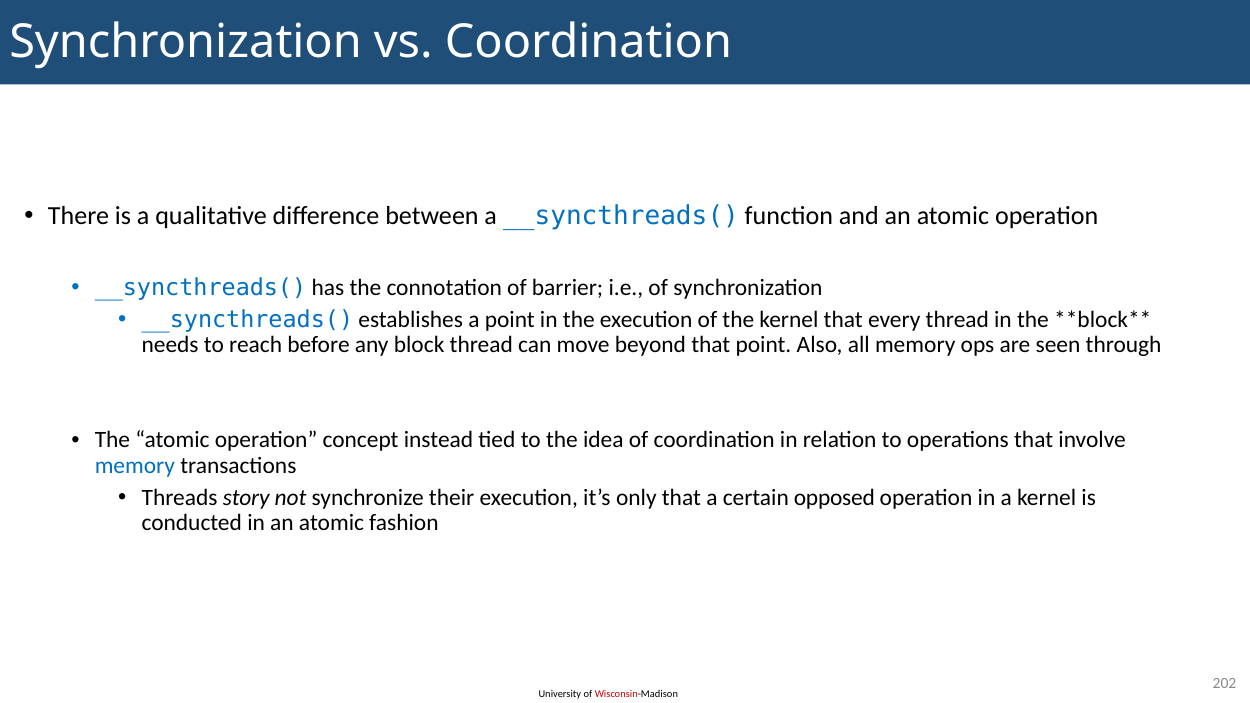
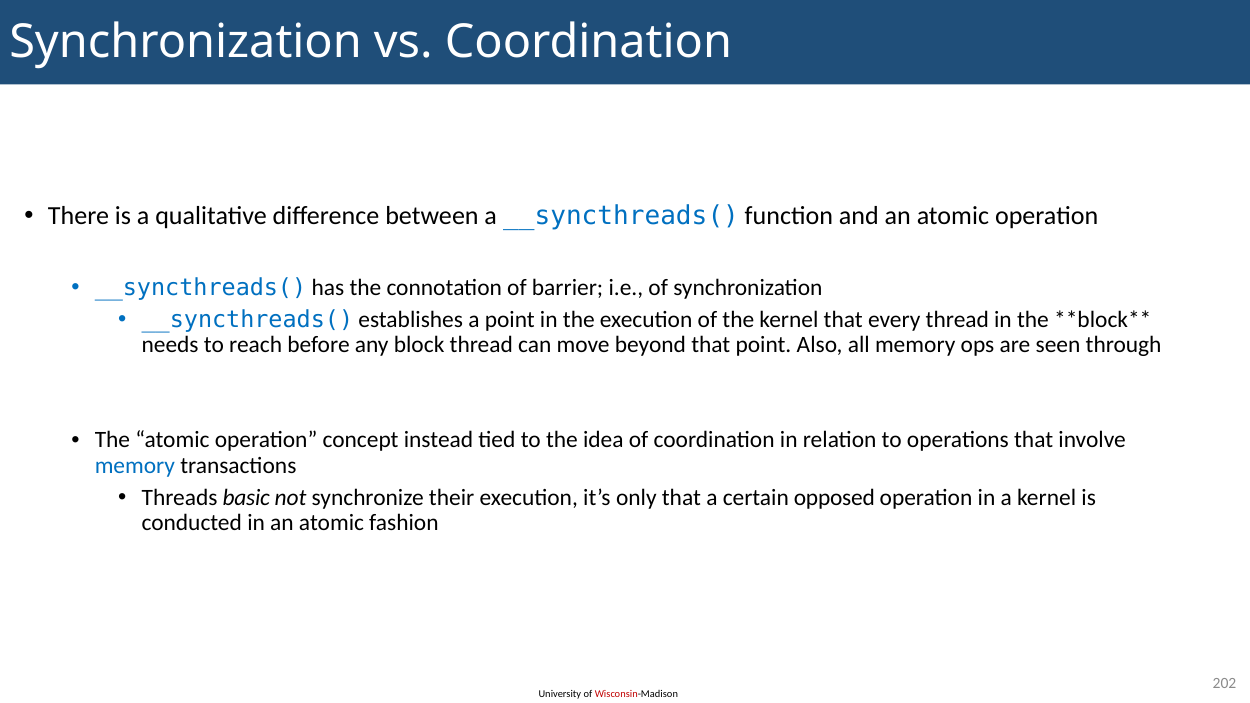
story: story -> basic
